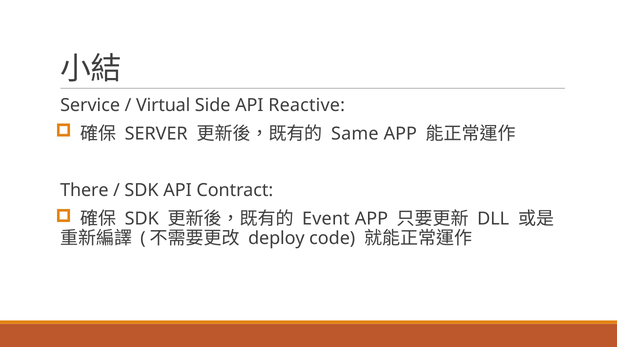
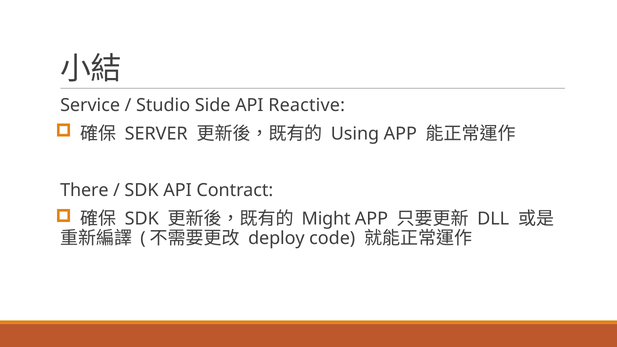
Virtual: Virtual -> Studio
Same: Same -> Using
Event: Event -> Might
